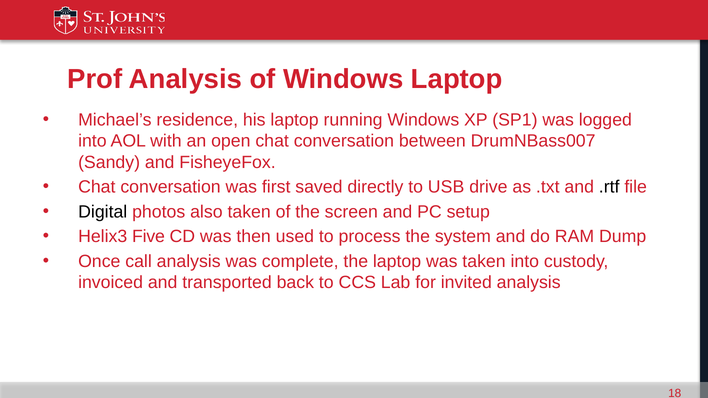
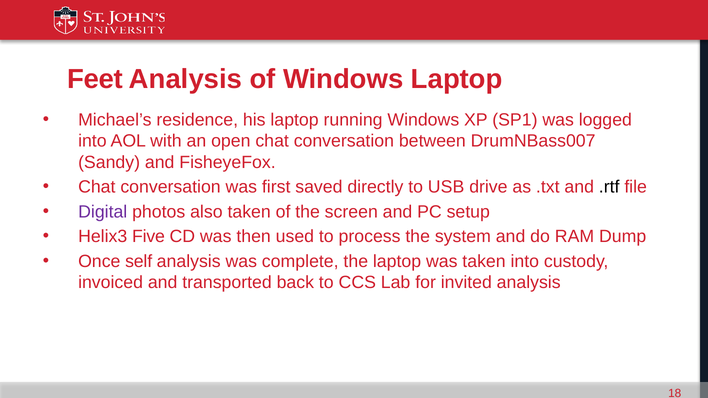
Prof: Prof -> Feet
Digital colour: black -> purple
call: call -> self
